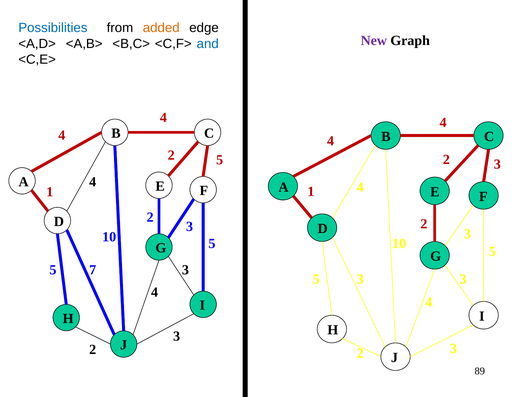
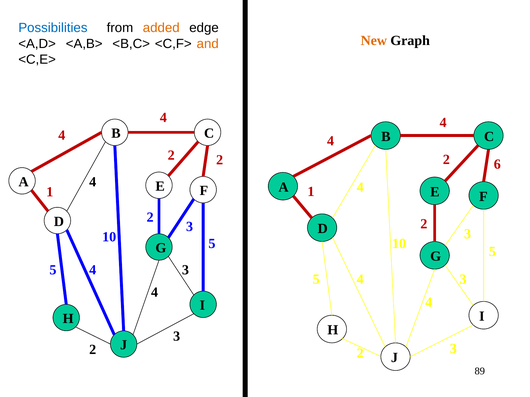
New colour: purple -> orange
and colour: blue -> orange
5 at (220, 160): 5 -> 2
3 at (497, 164): 3 -> 6
7 at (93, 270): 7 -> 4
3 at (360, 280): 3 -> 4
